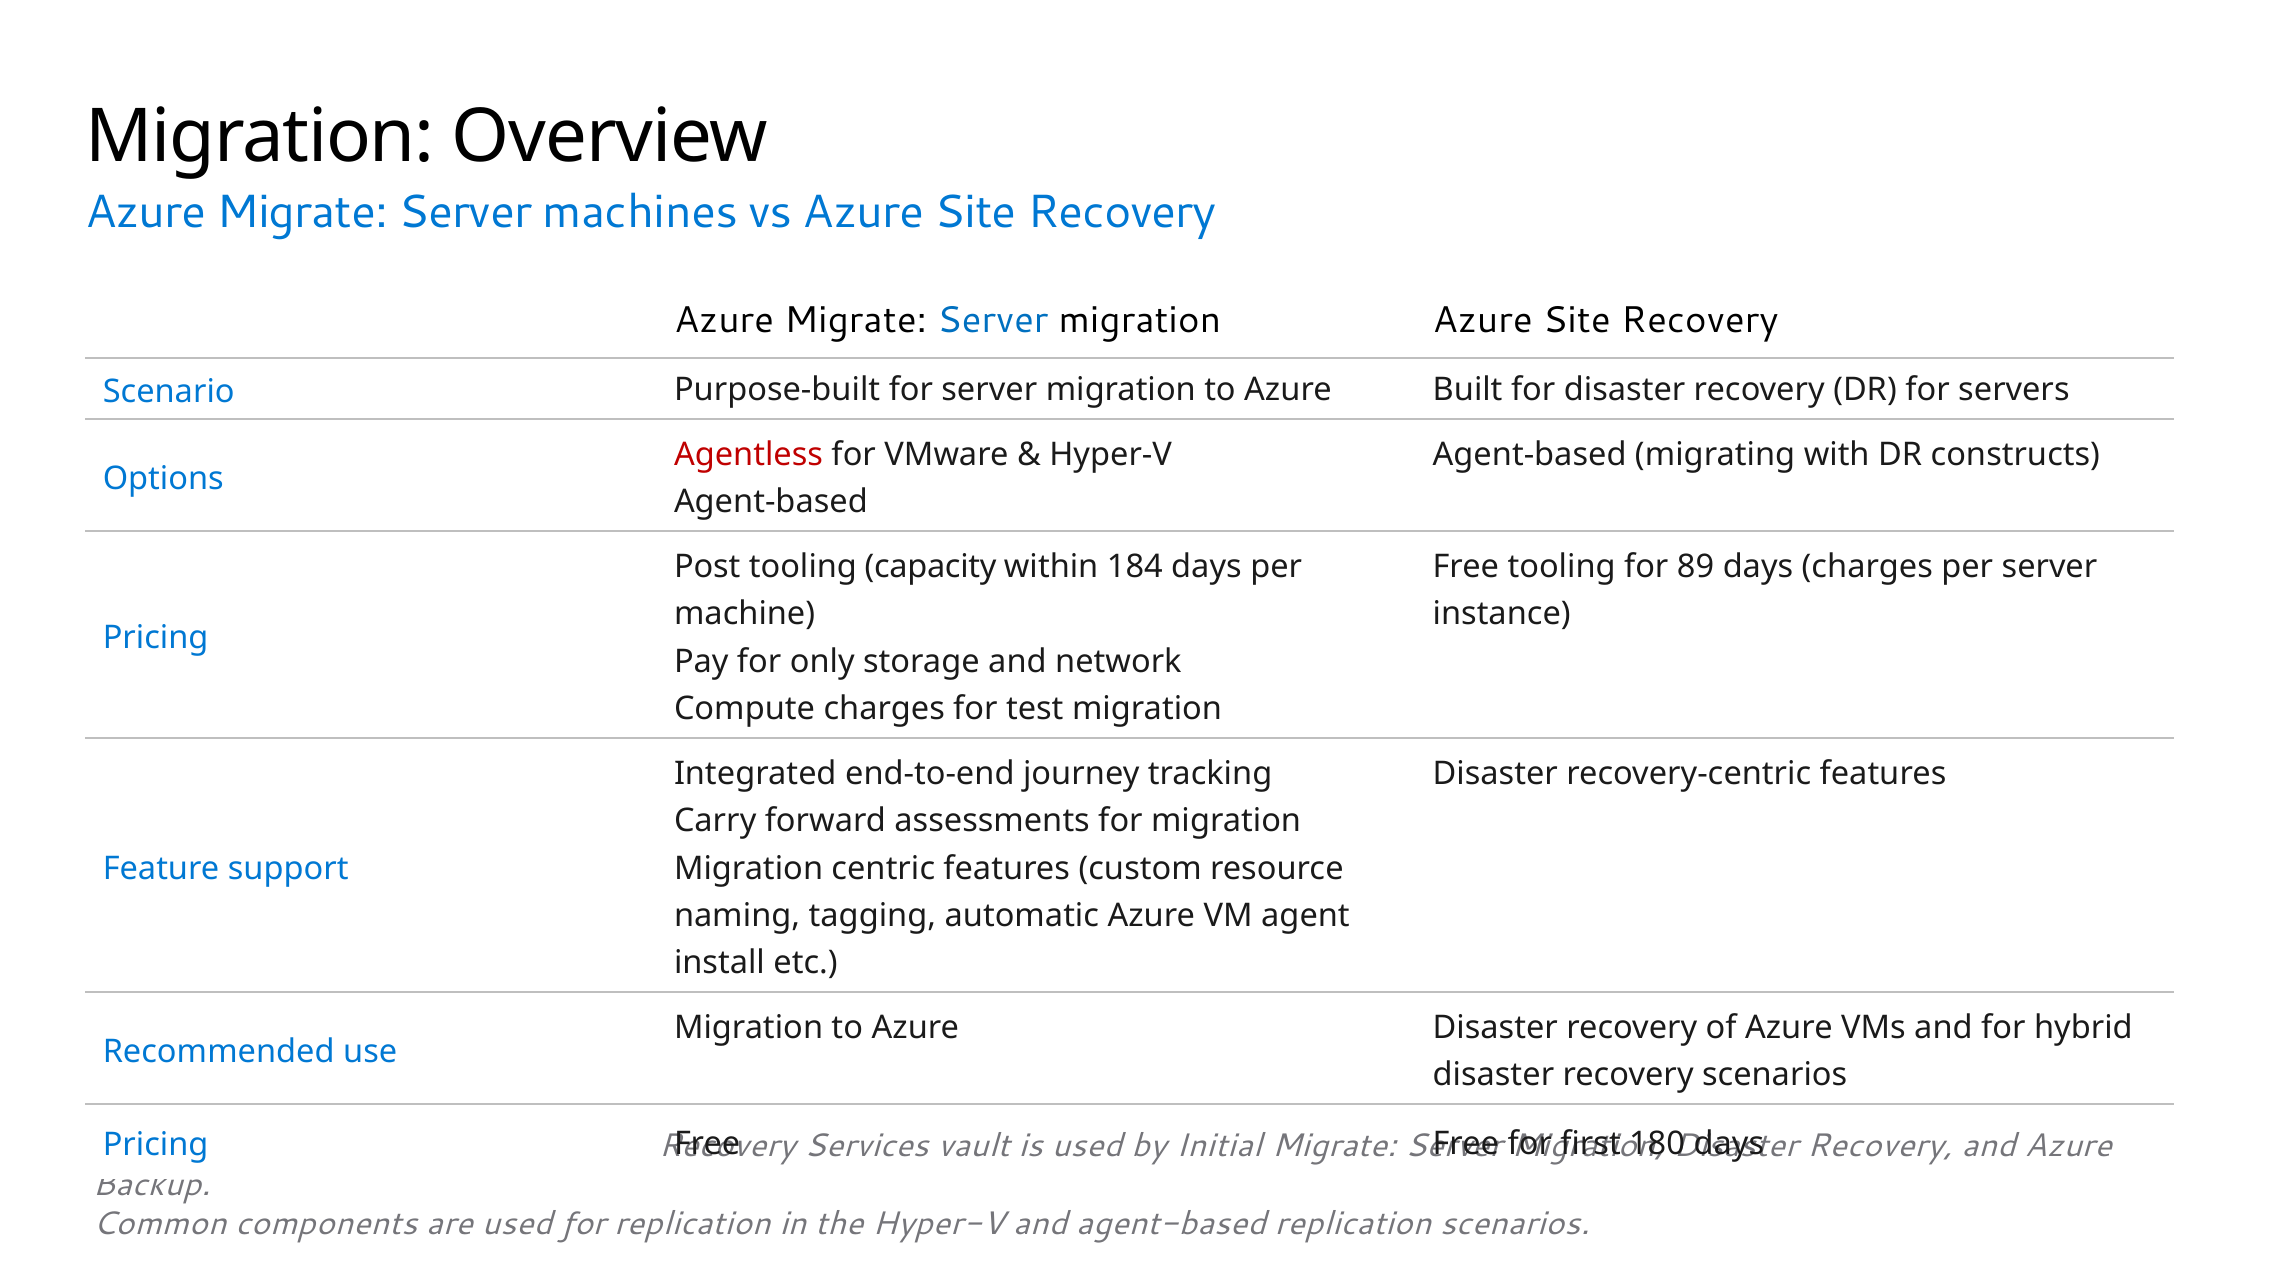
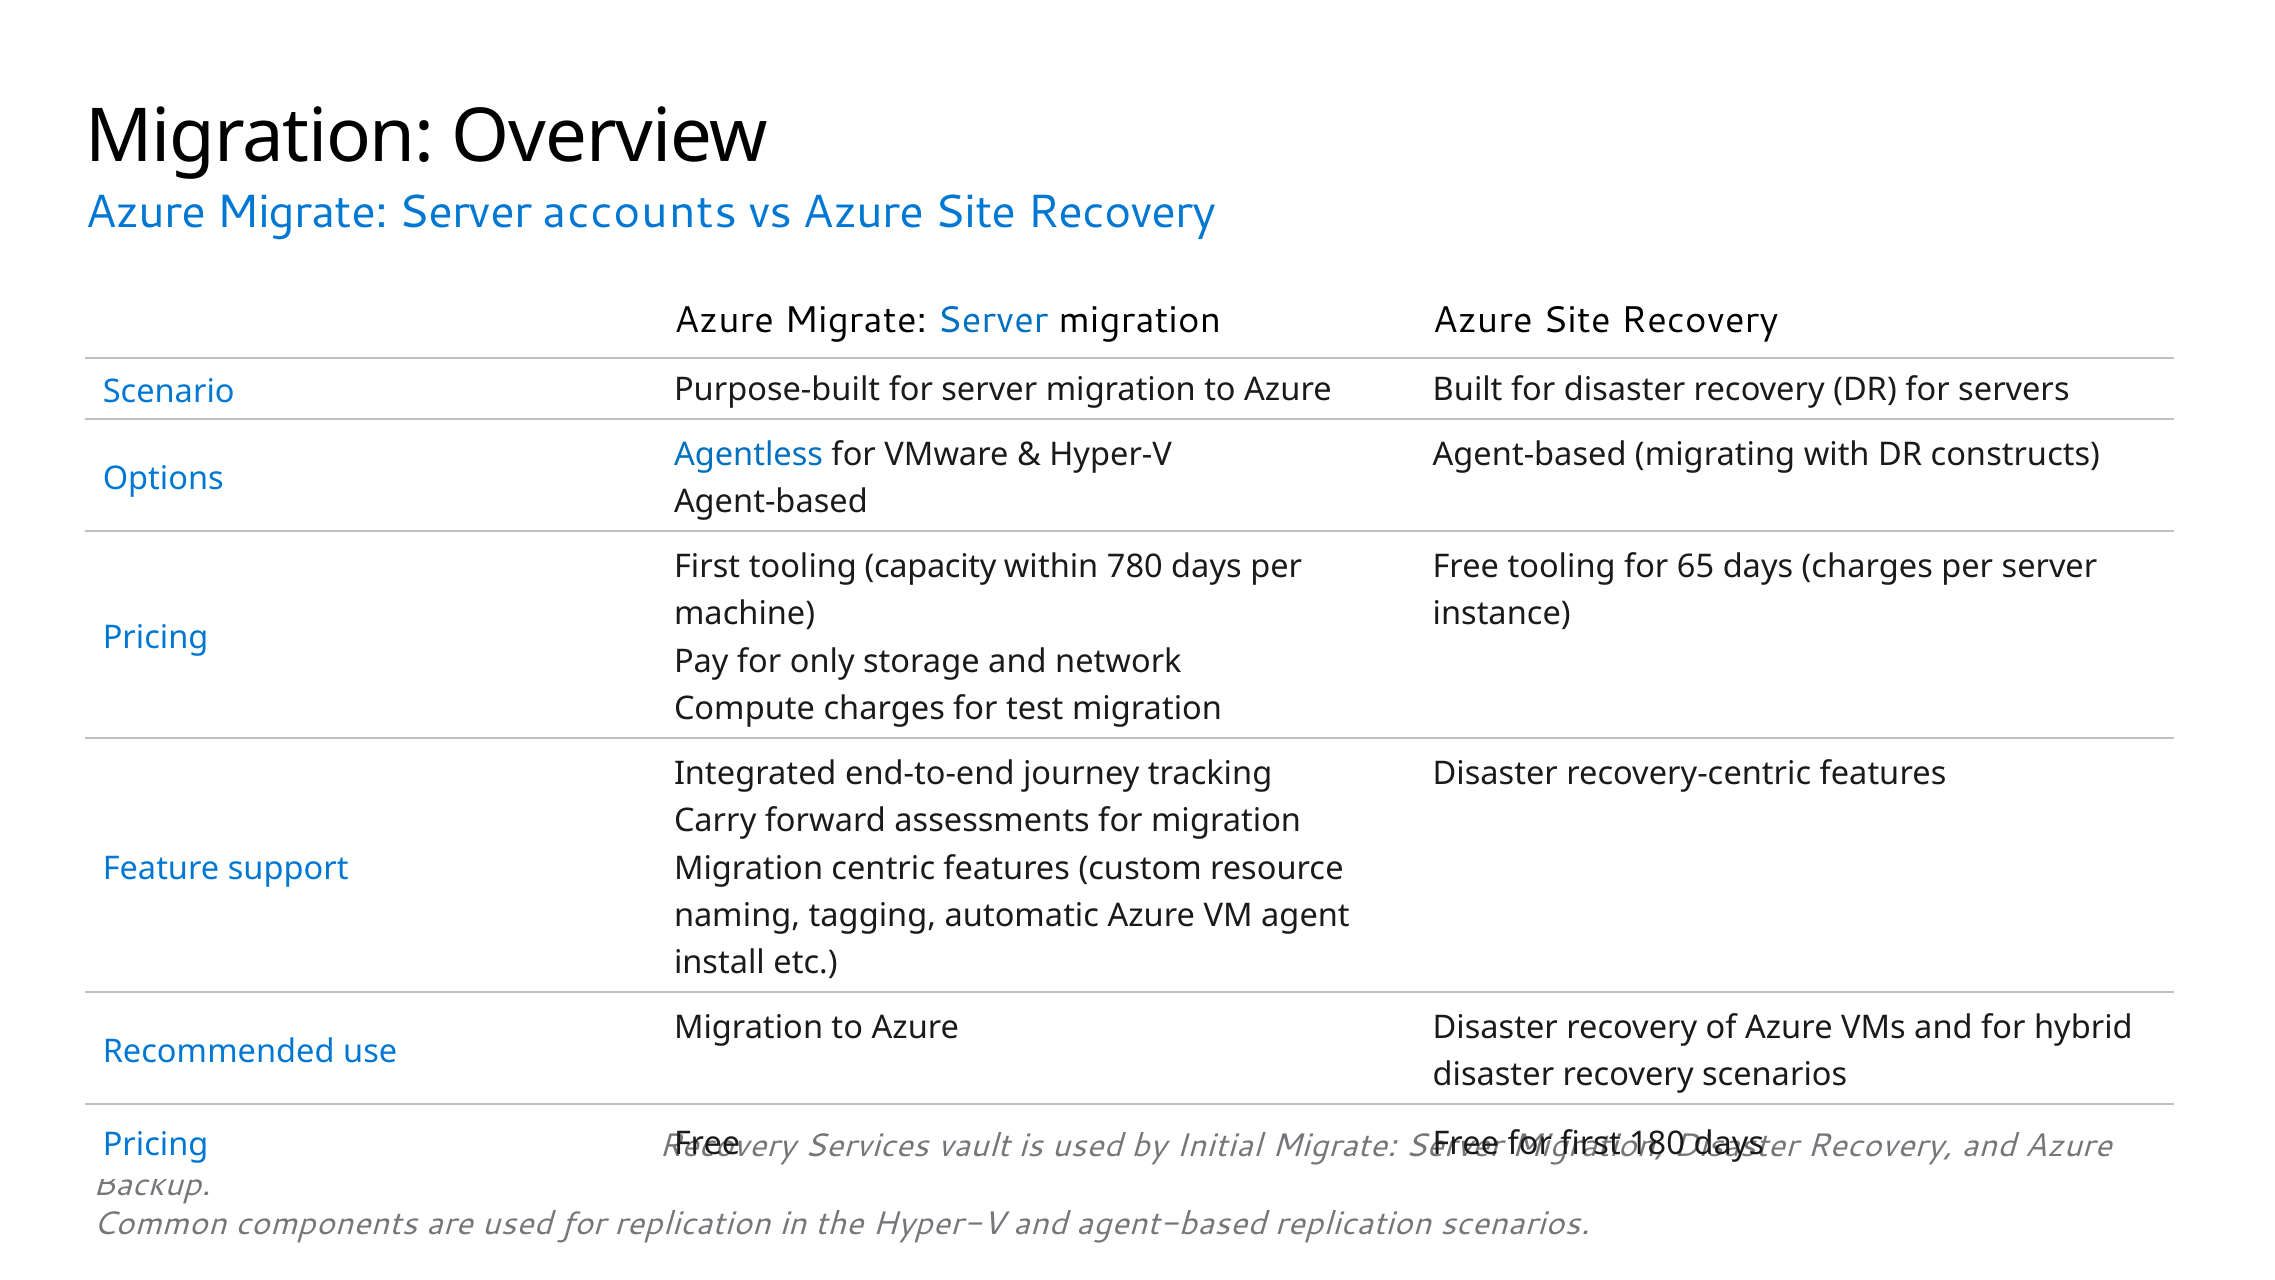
machines: machines -> accounts
Agentless colour: red -> blue
Post at (707, 566): Post -> First
184: 184 -> 780
89: 89 -> 65
